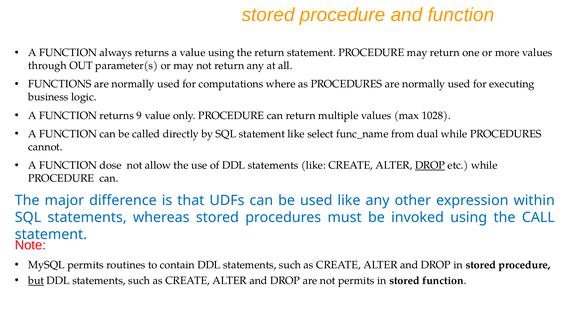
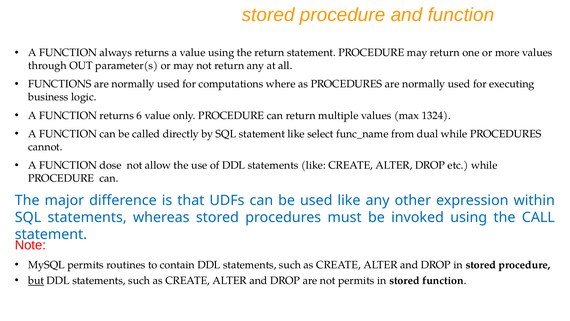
9: 9 -> 6
1028: 1028 -> 1324
DROP at (430, 165) underline: present -> none
